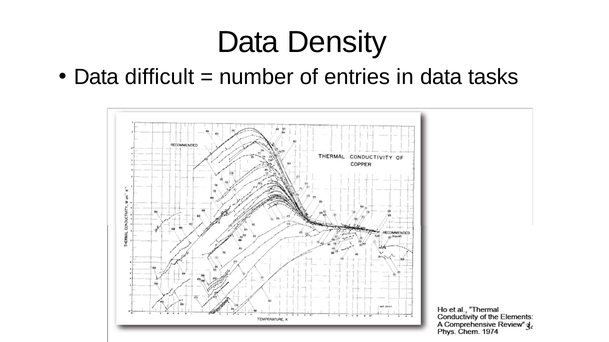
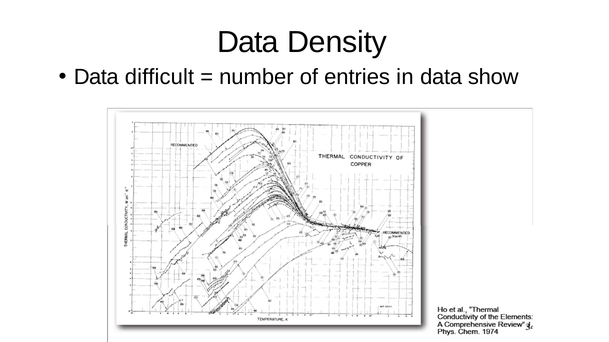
tasks: tasks -> show
